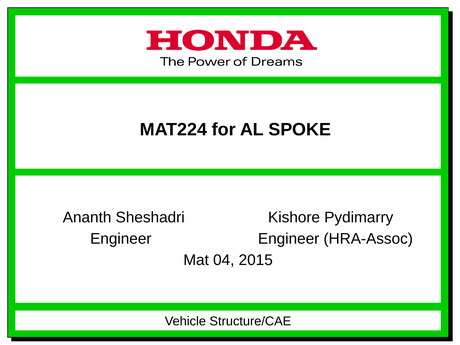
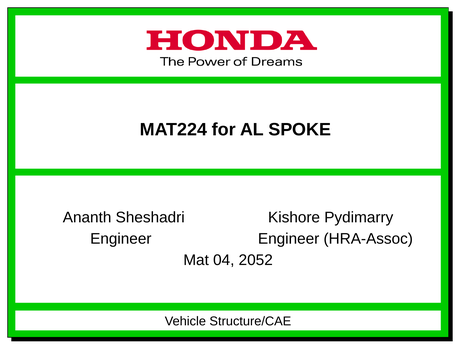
2015: 2015 -> 2052
